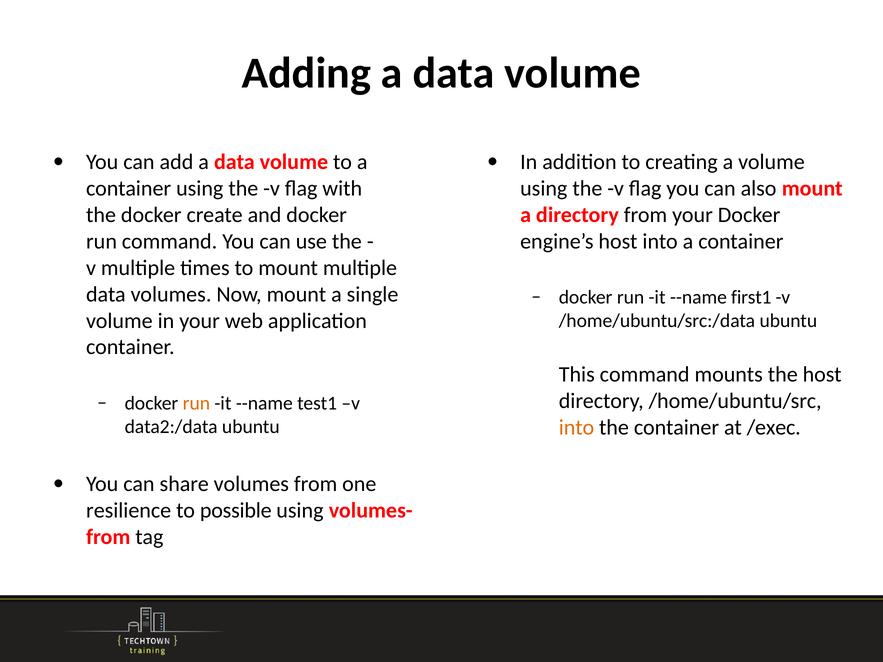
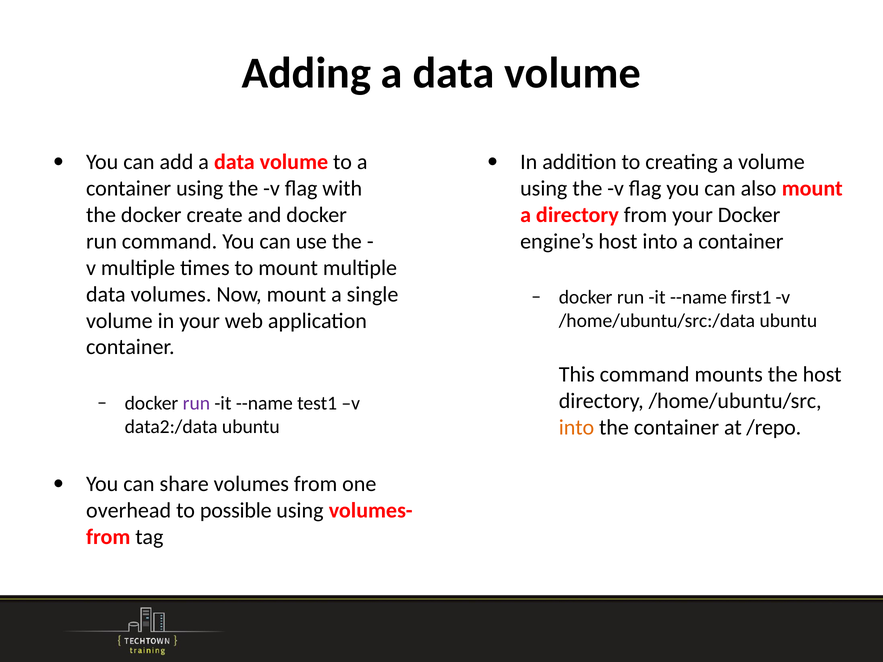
run at (196, 404) colour: orange -> purple
/exec: /exec -> /repo
resilience: resilience -> overhead
